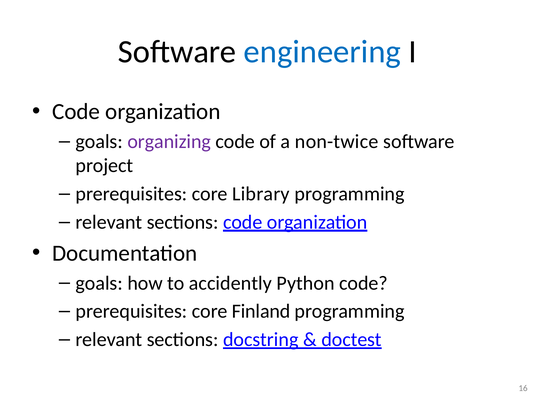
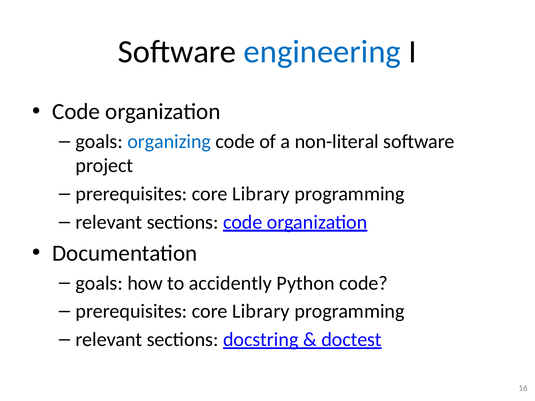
organizing colour: purple -> blue
non-twice: non-twice -> non-literal
Finland at (261, 311): Finland -> Library
